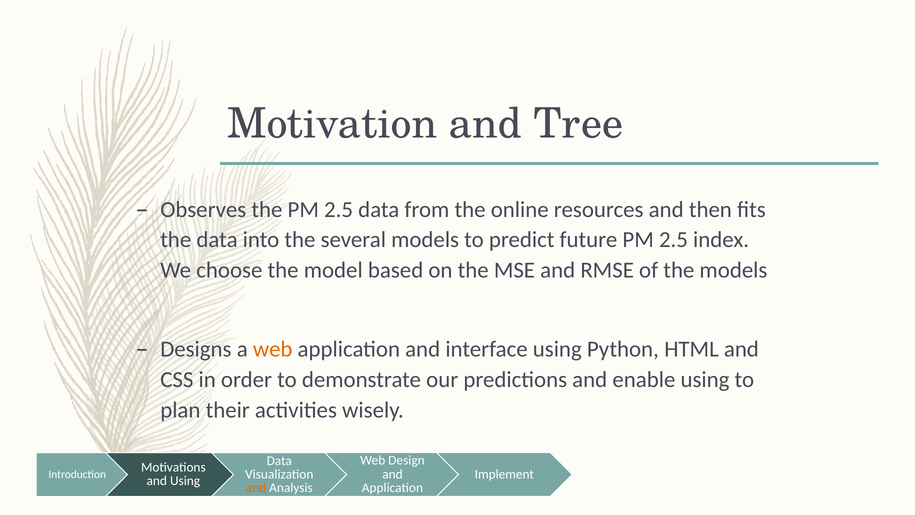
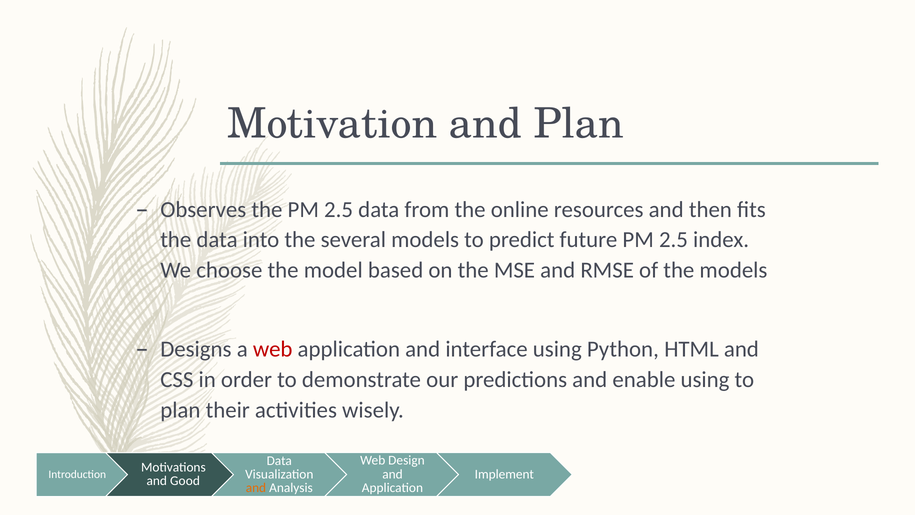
and Tree: Tree -> Plan
web at (273, 349) colour: orange -> red
and Using: Using -> Good
